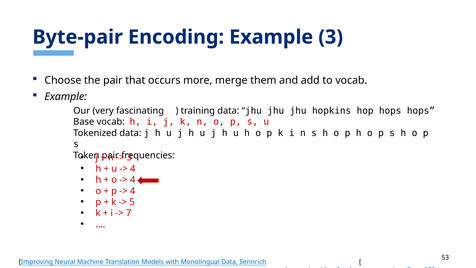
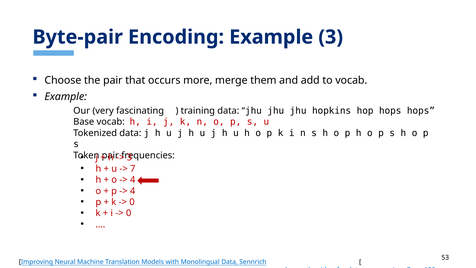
4 at (133, 169): 4 -> 7
5 at (132, 202): 5 -> 0
7 at (129, 213): 7 -> 0
